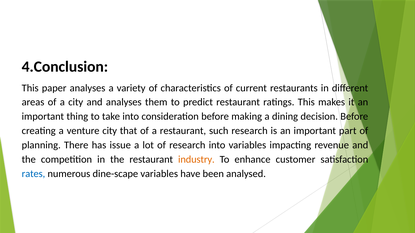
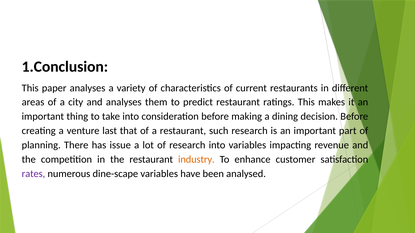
4.Conclusion: 4.Conclusion -> 1.Conclusion
venture city: city -> last
rates colour: blue -> purple
